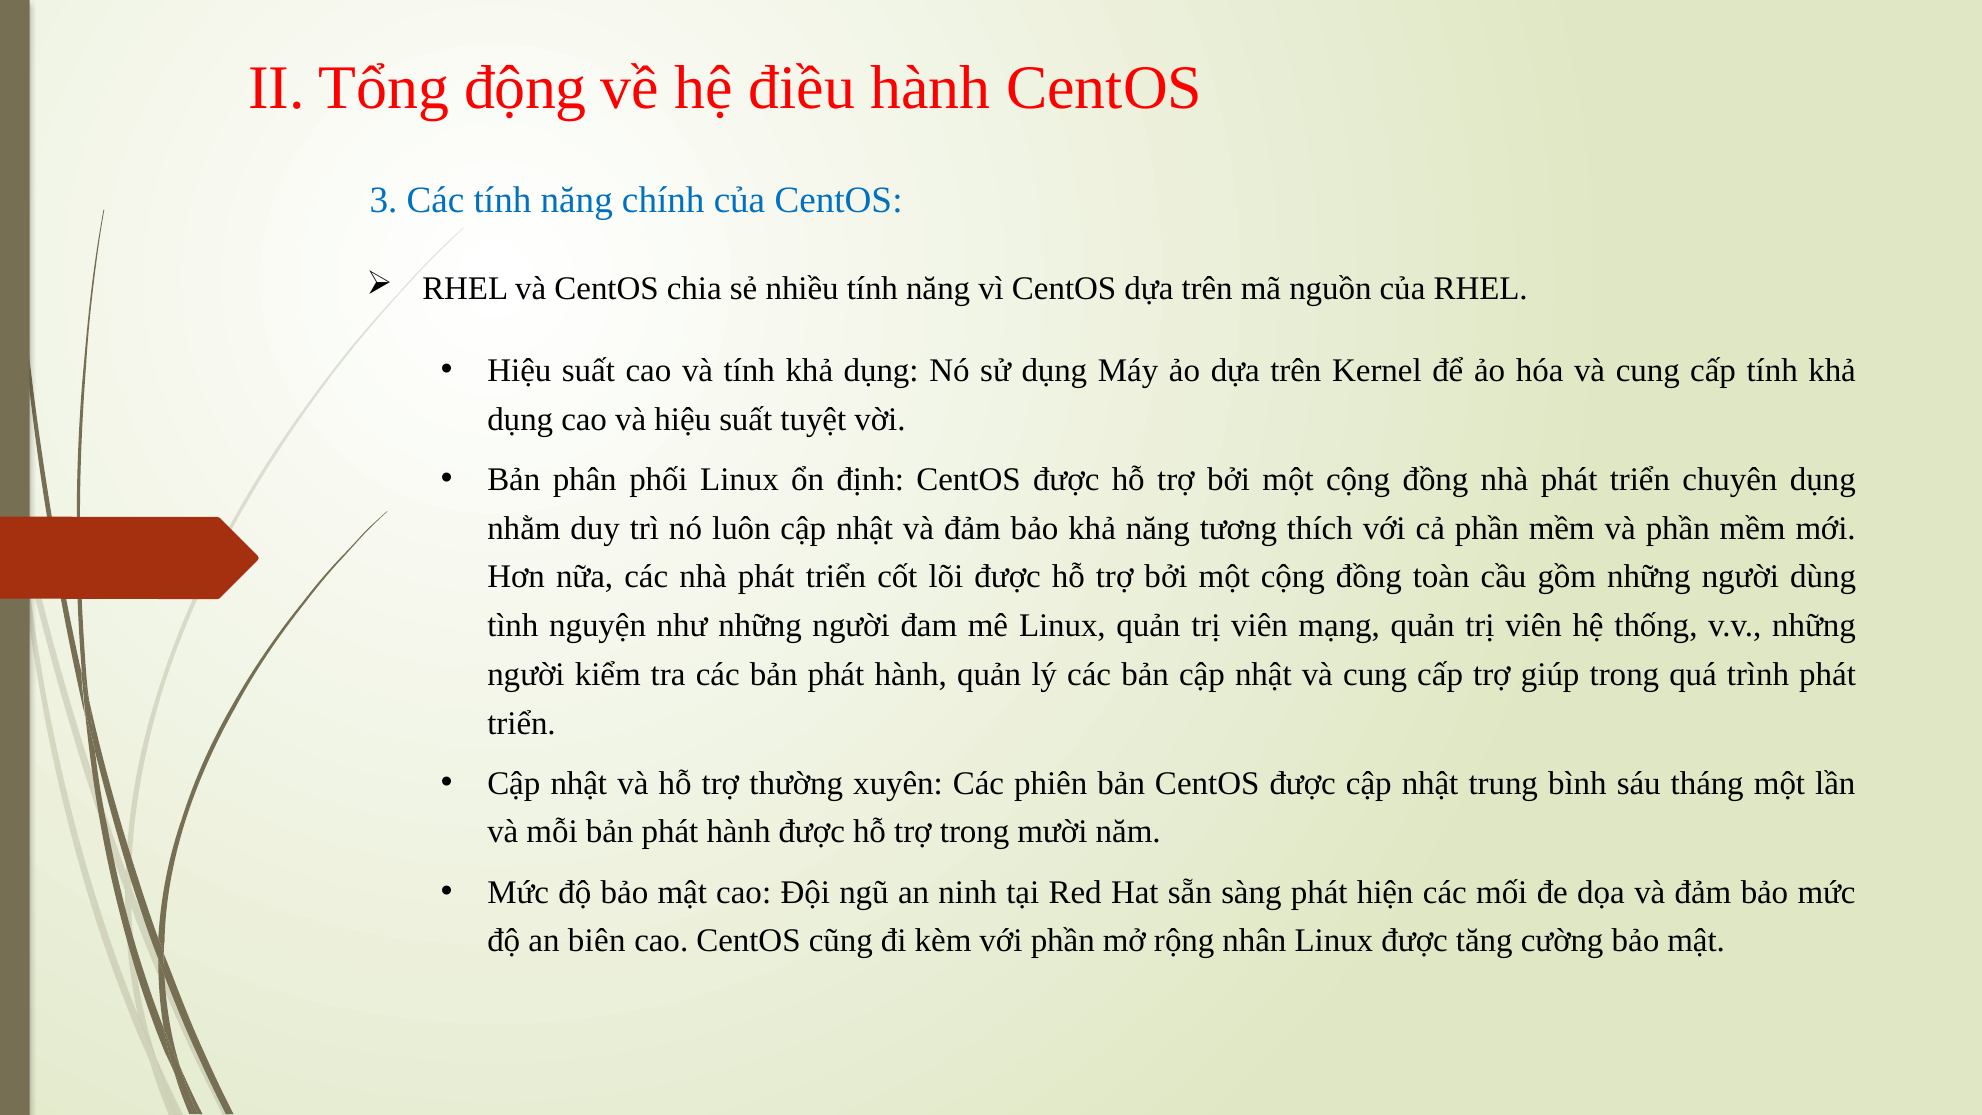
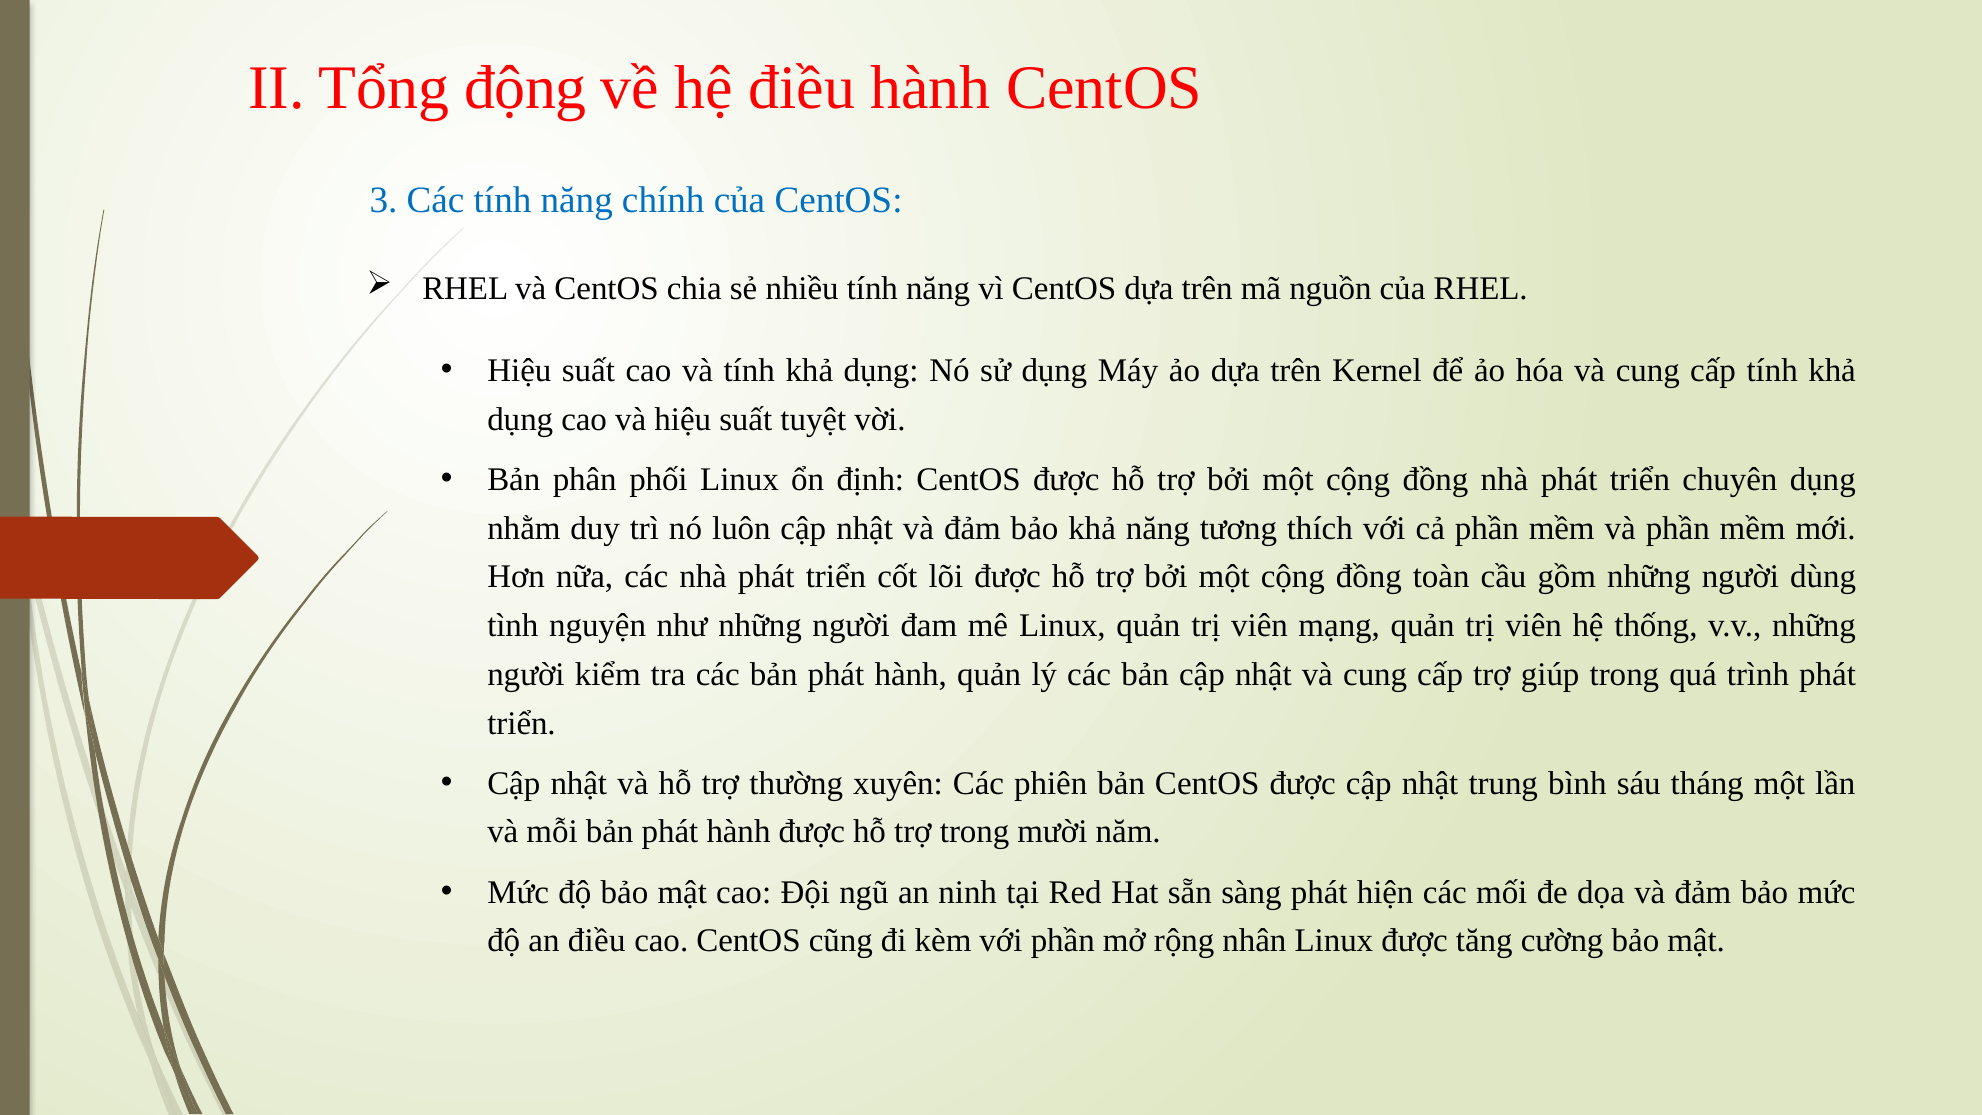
an biên: biên -> điều
